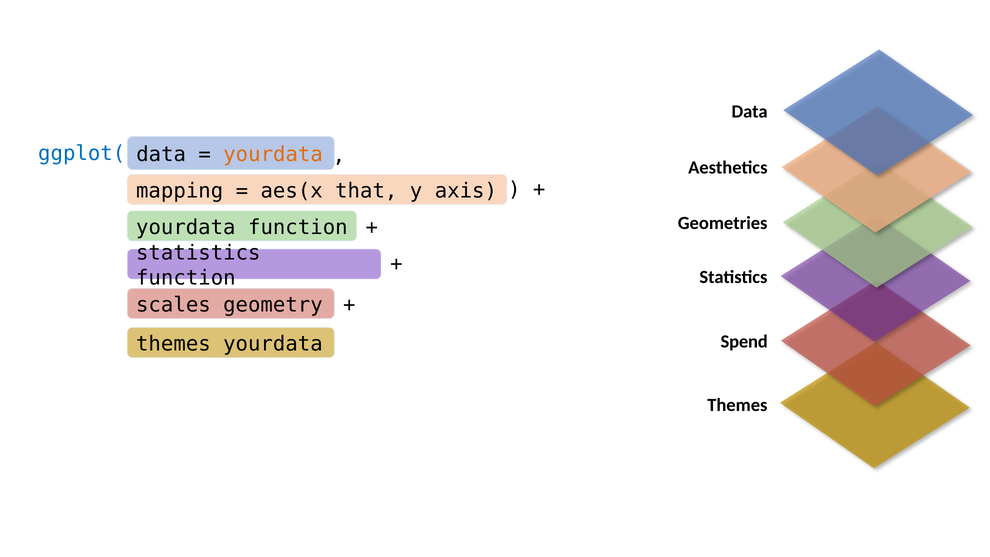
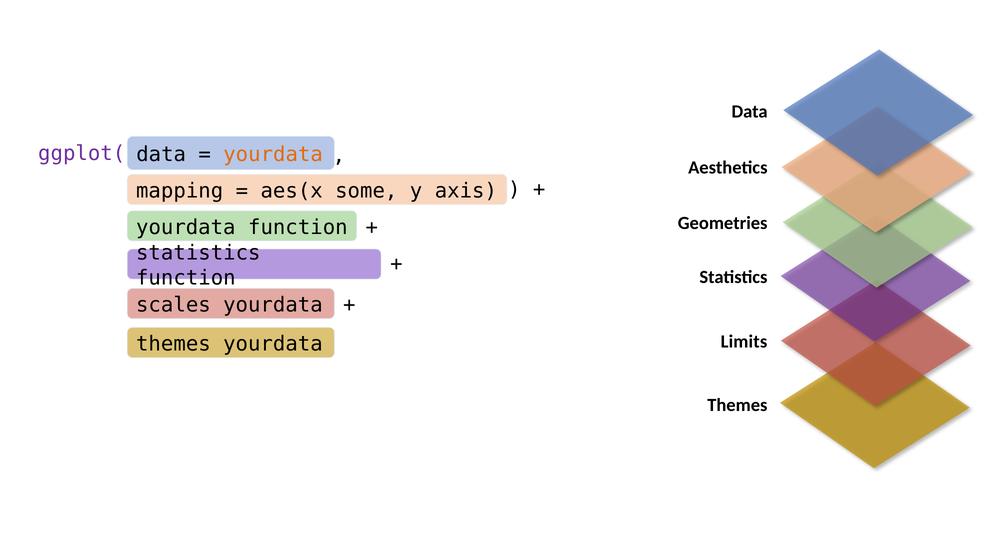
ggplot( colour: blue -> purple
that: that -> some
scales geometry: geometry -> yourdata
Spend: Spend -> Limits
